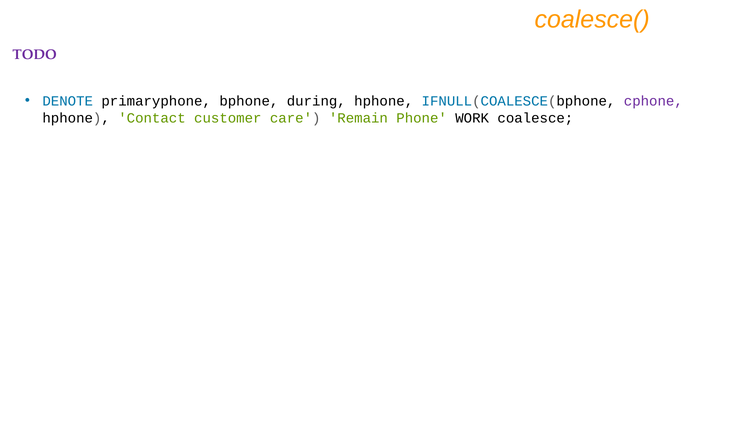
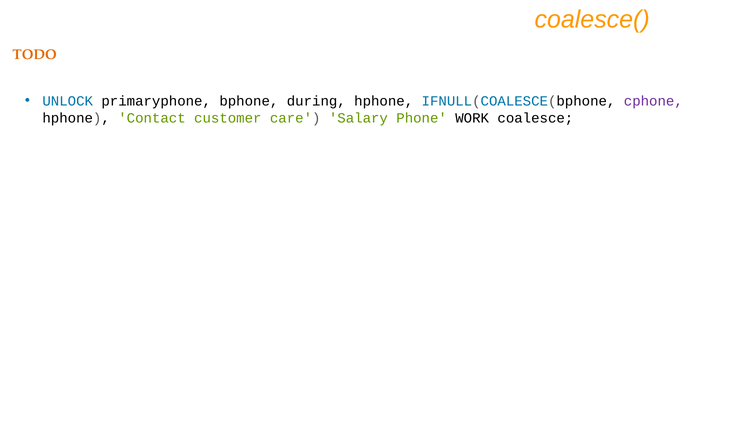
TODO colour: purple -> orange
DENOTE: DENOTE -> UNLOCK
Remain: Remain -> Salary
